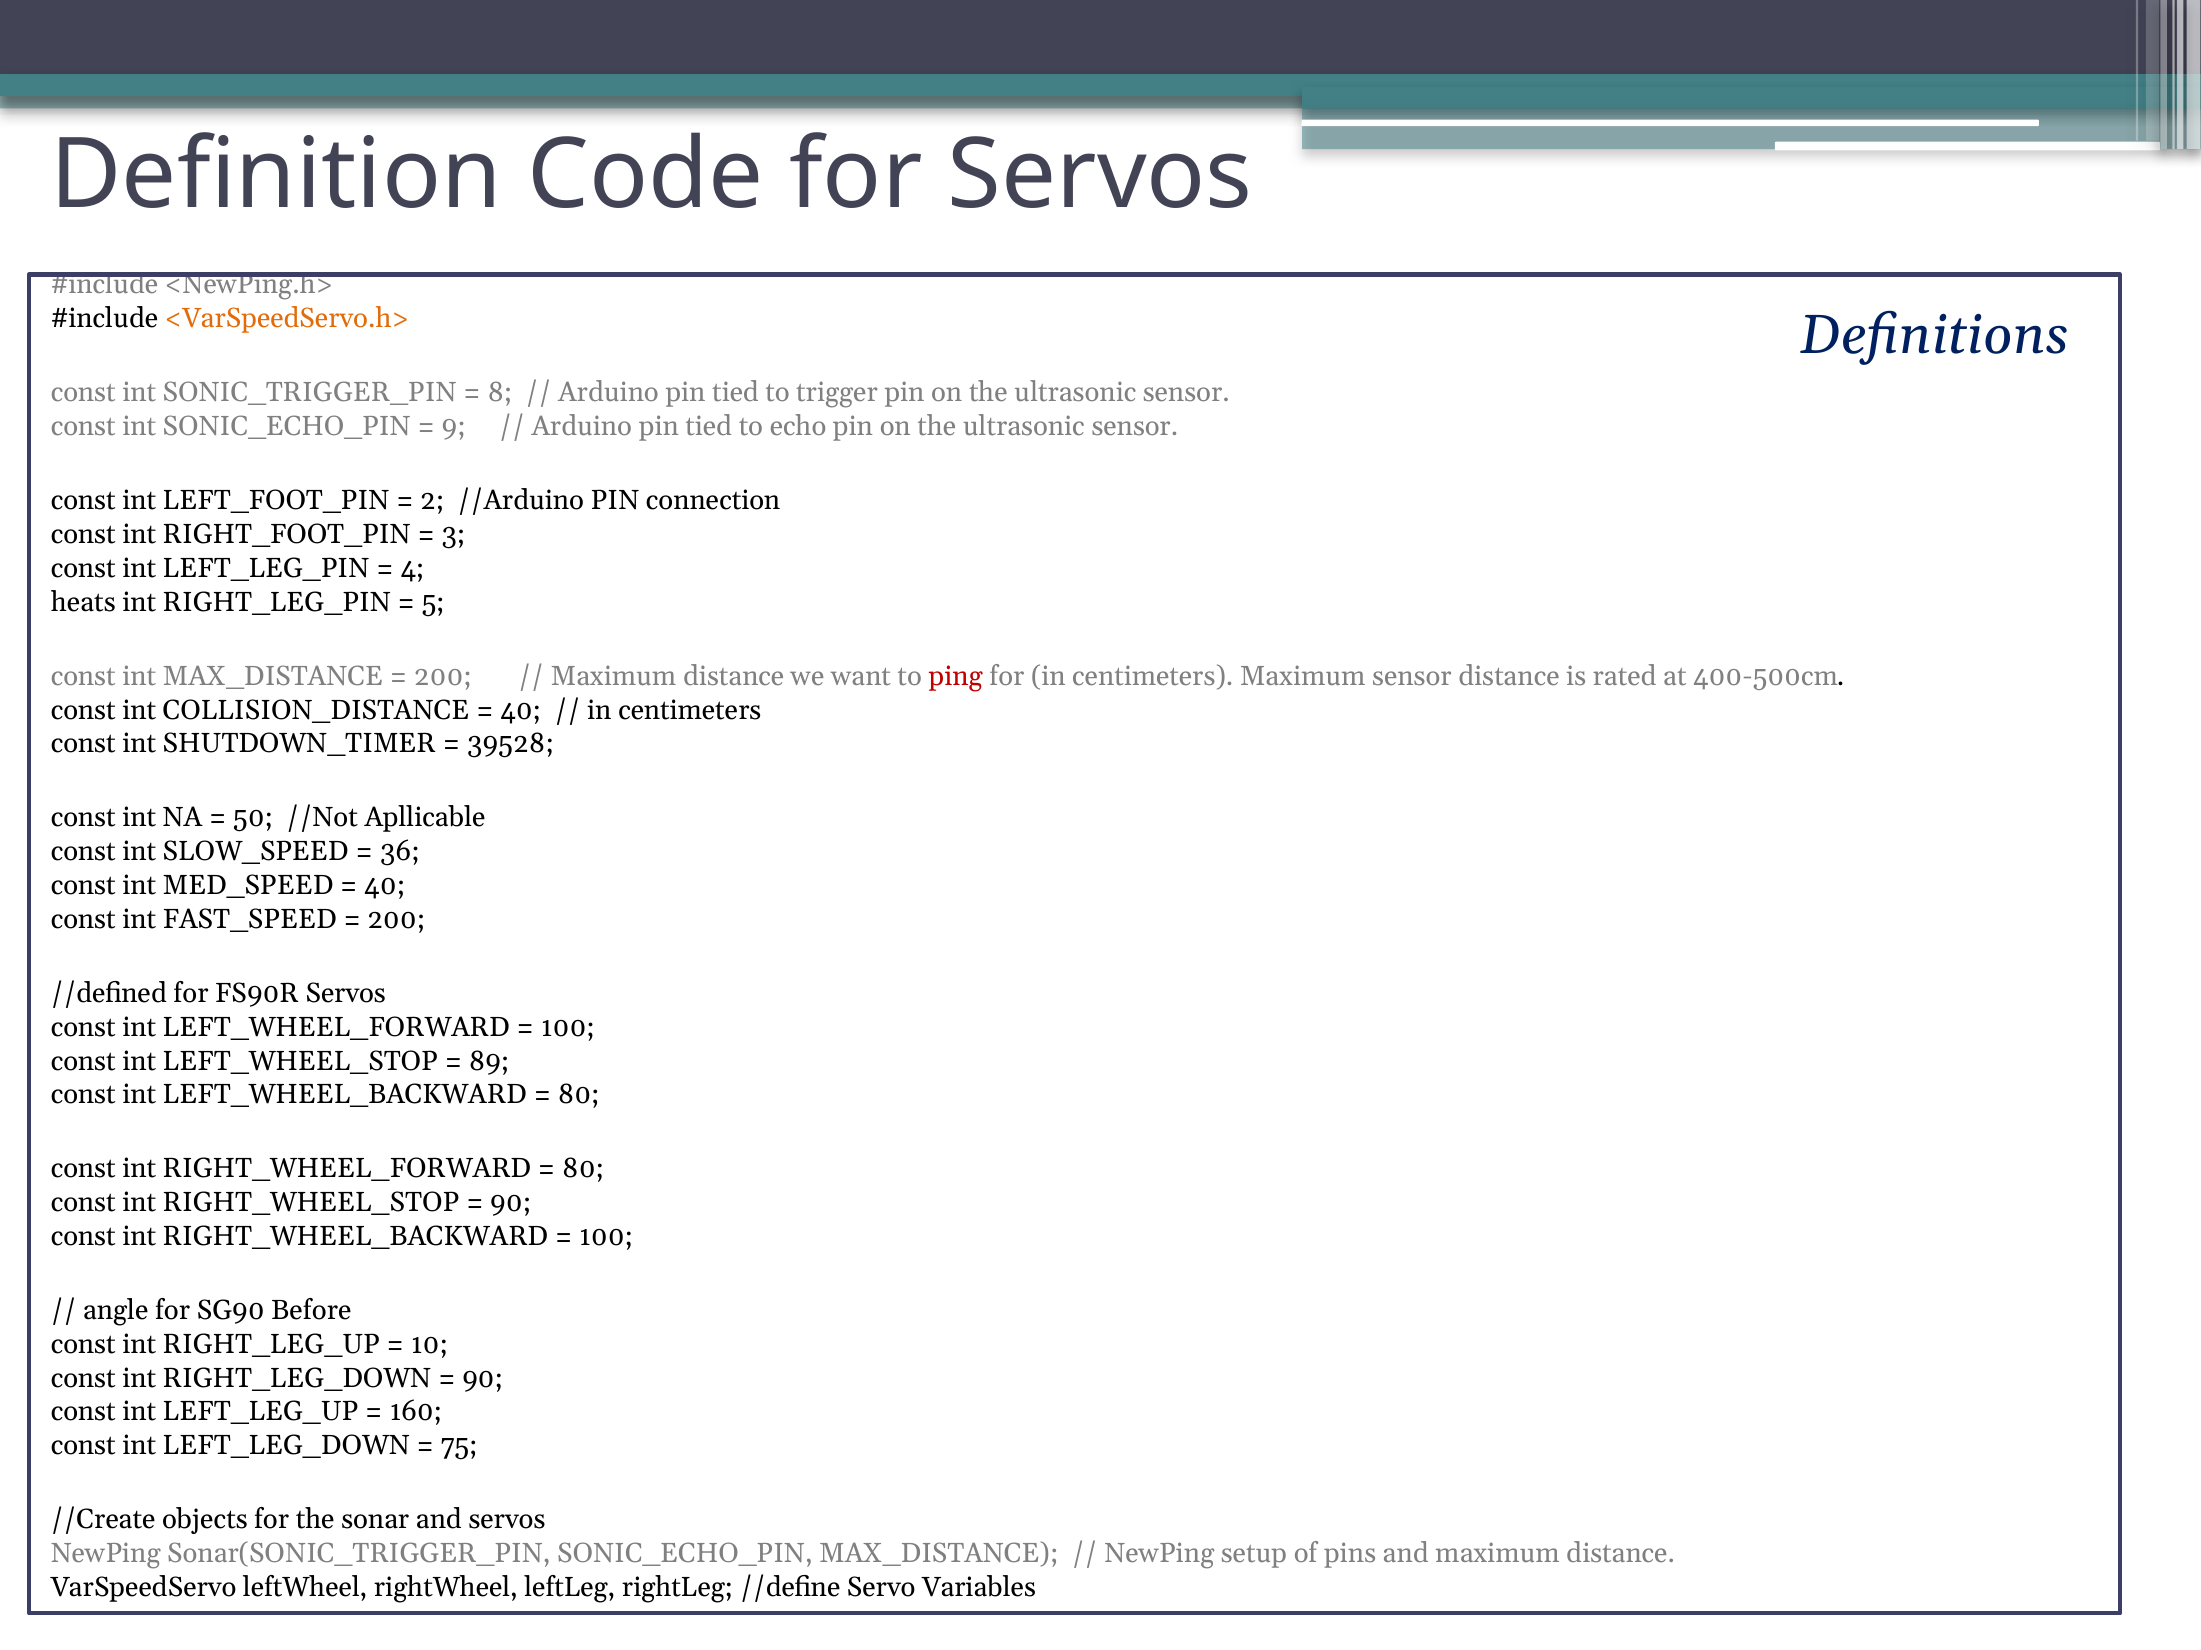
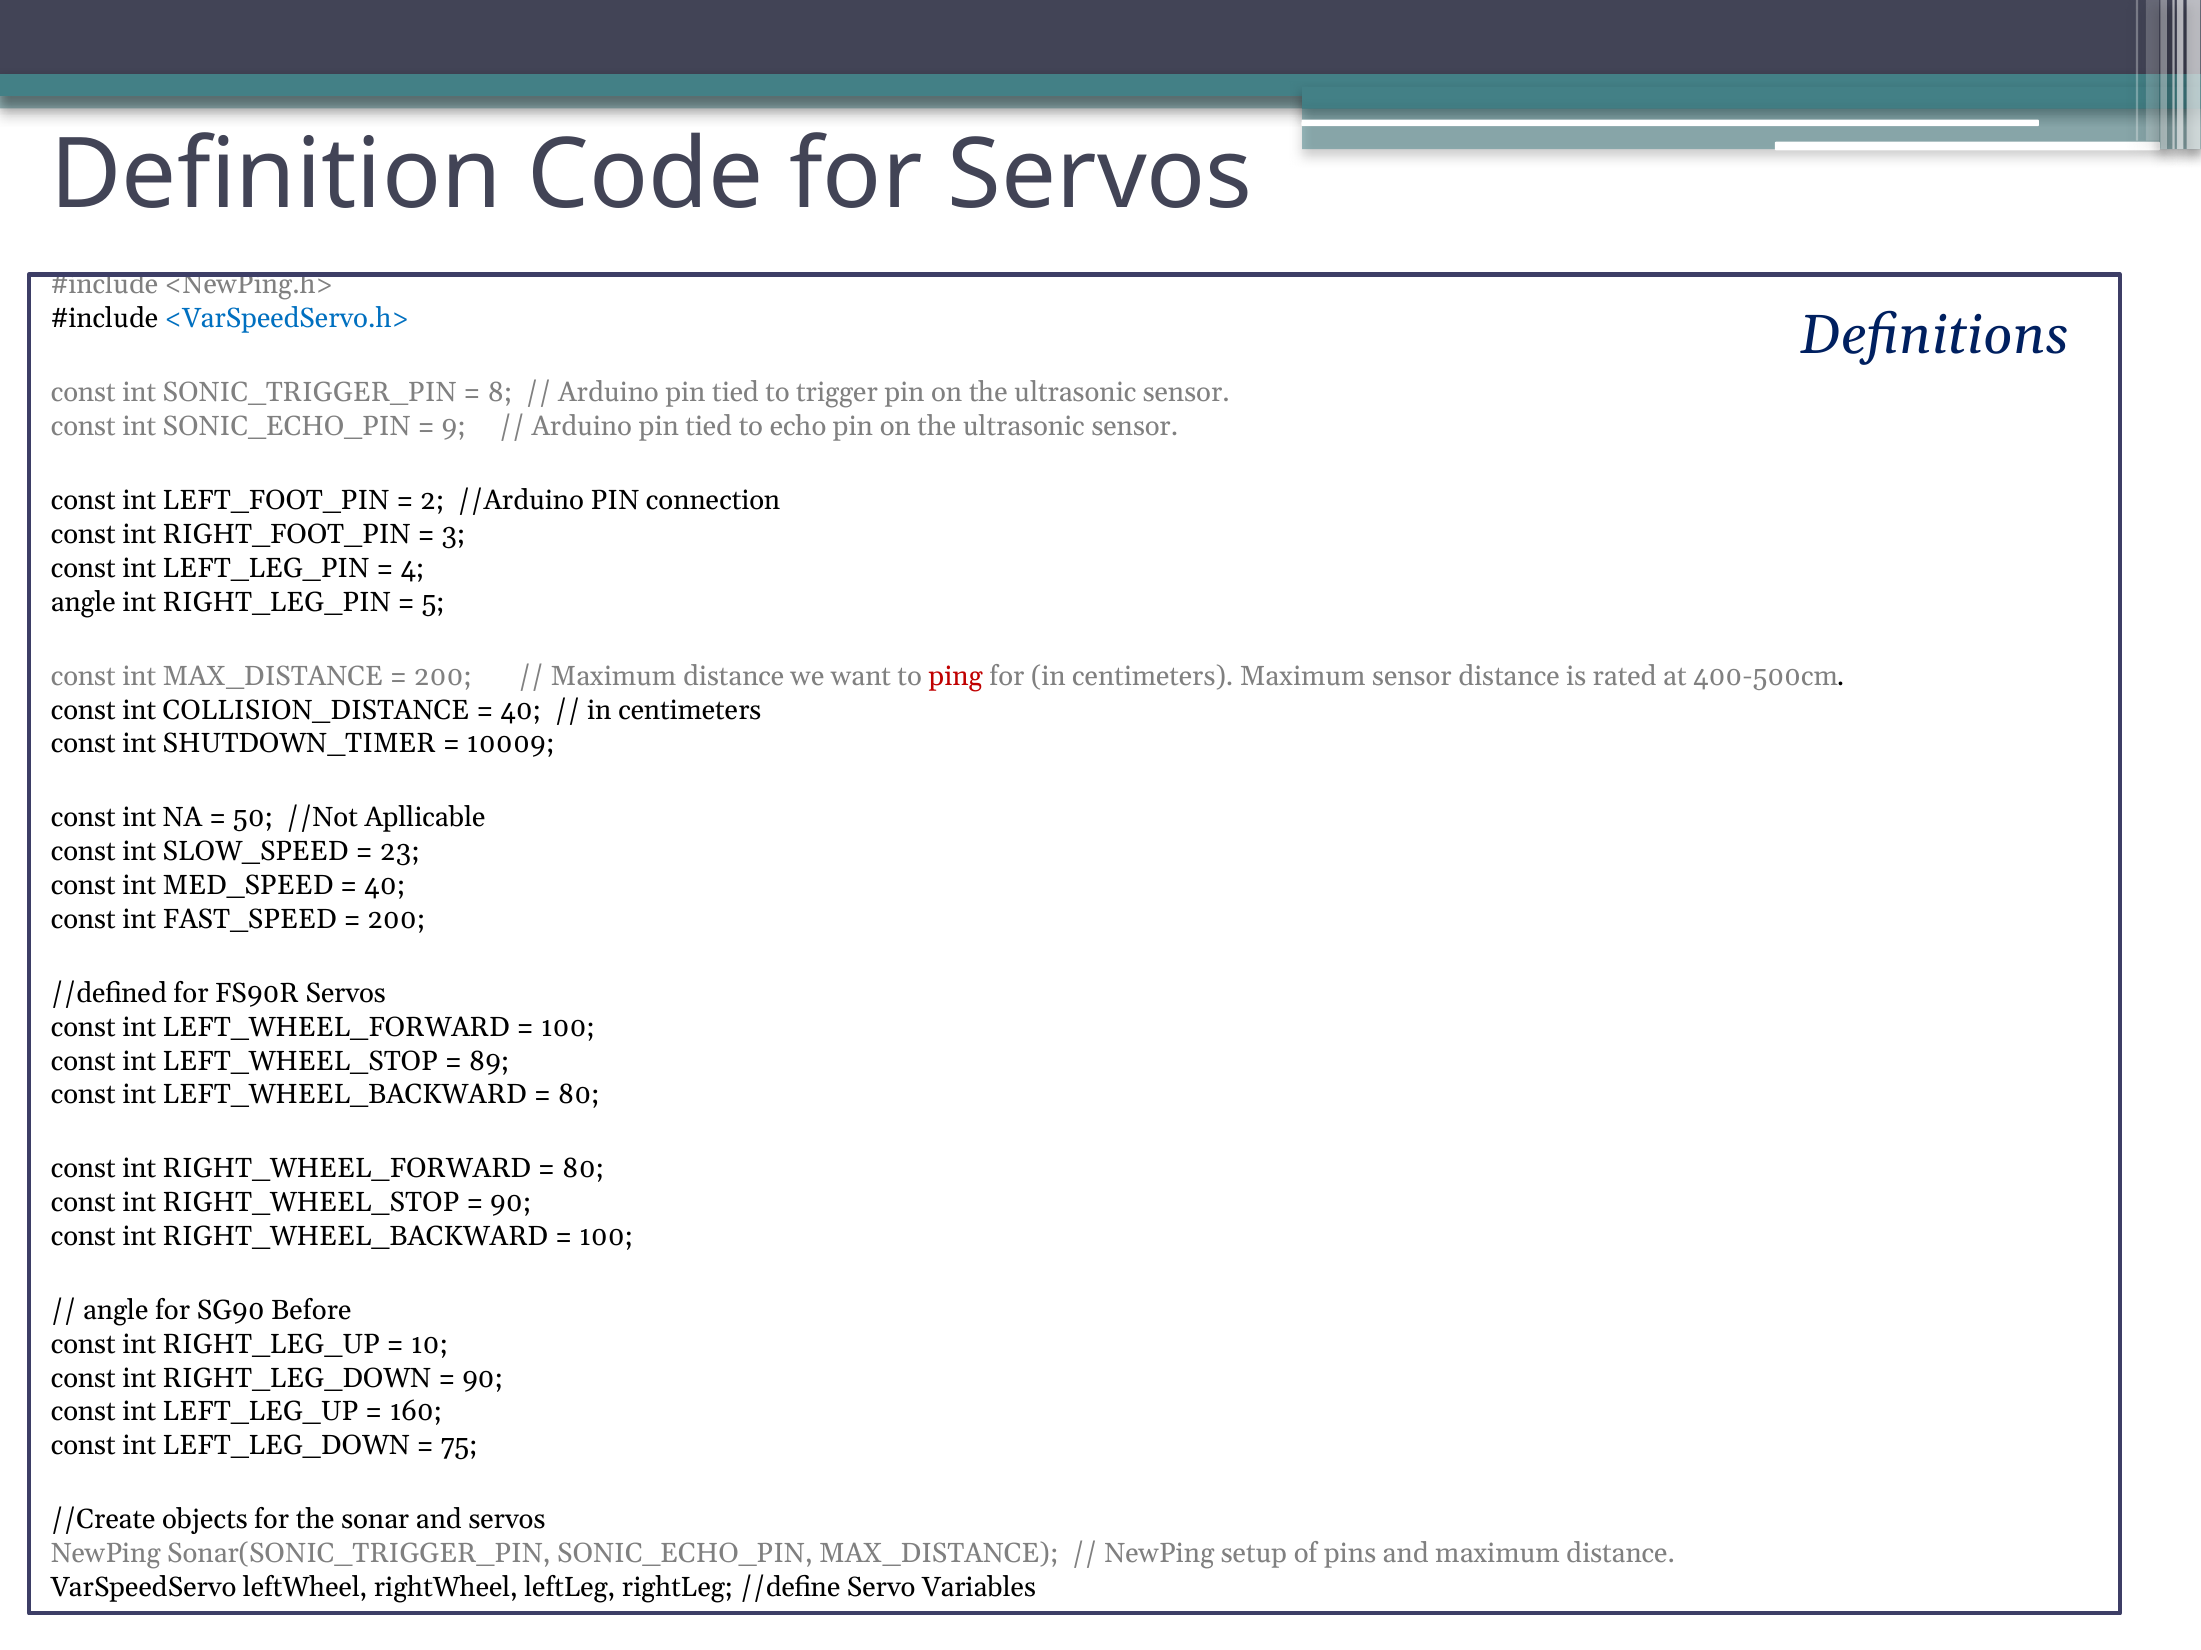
<VarSpeedServo.h> colour: orange -> blue
heats at (83, 602): heats -> angle
39528: 39528 -> 10009
36: 36 -> 23
